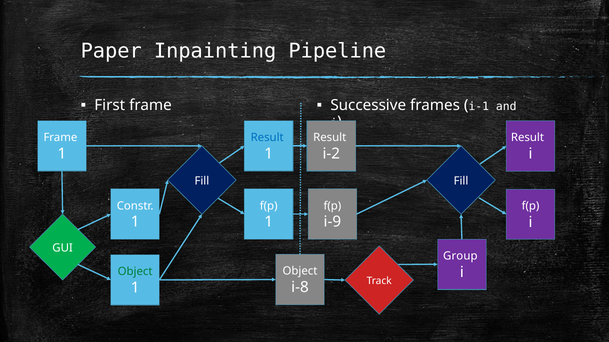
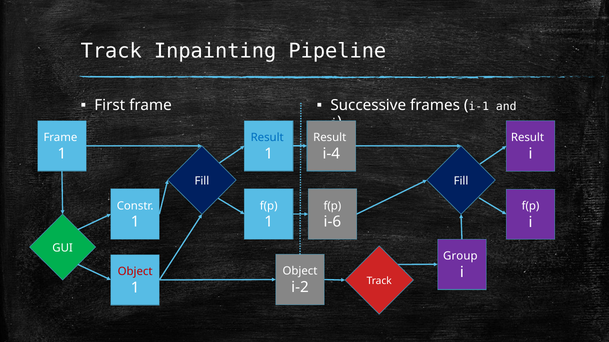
Paper at (111, 51): Paper -> Track
i-2: i-2 -> i-4
i-9: i-9 -> i-6
Object at (135, 272) colour: green -> red
i-8: i-8 -> i-2
